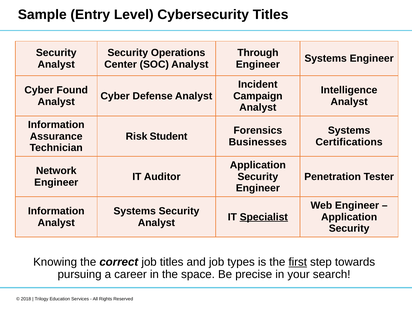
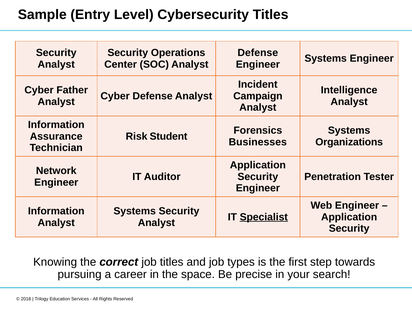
Through at (258, 53): Through -> Defense
Found: Found -> Father
Certifications: Certifications -> Organizations
first underline: present -> none
